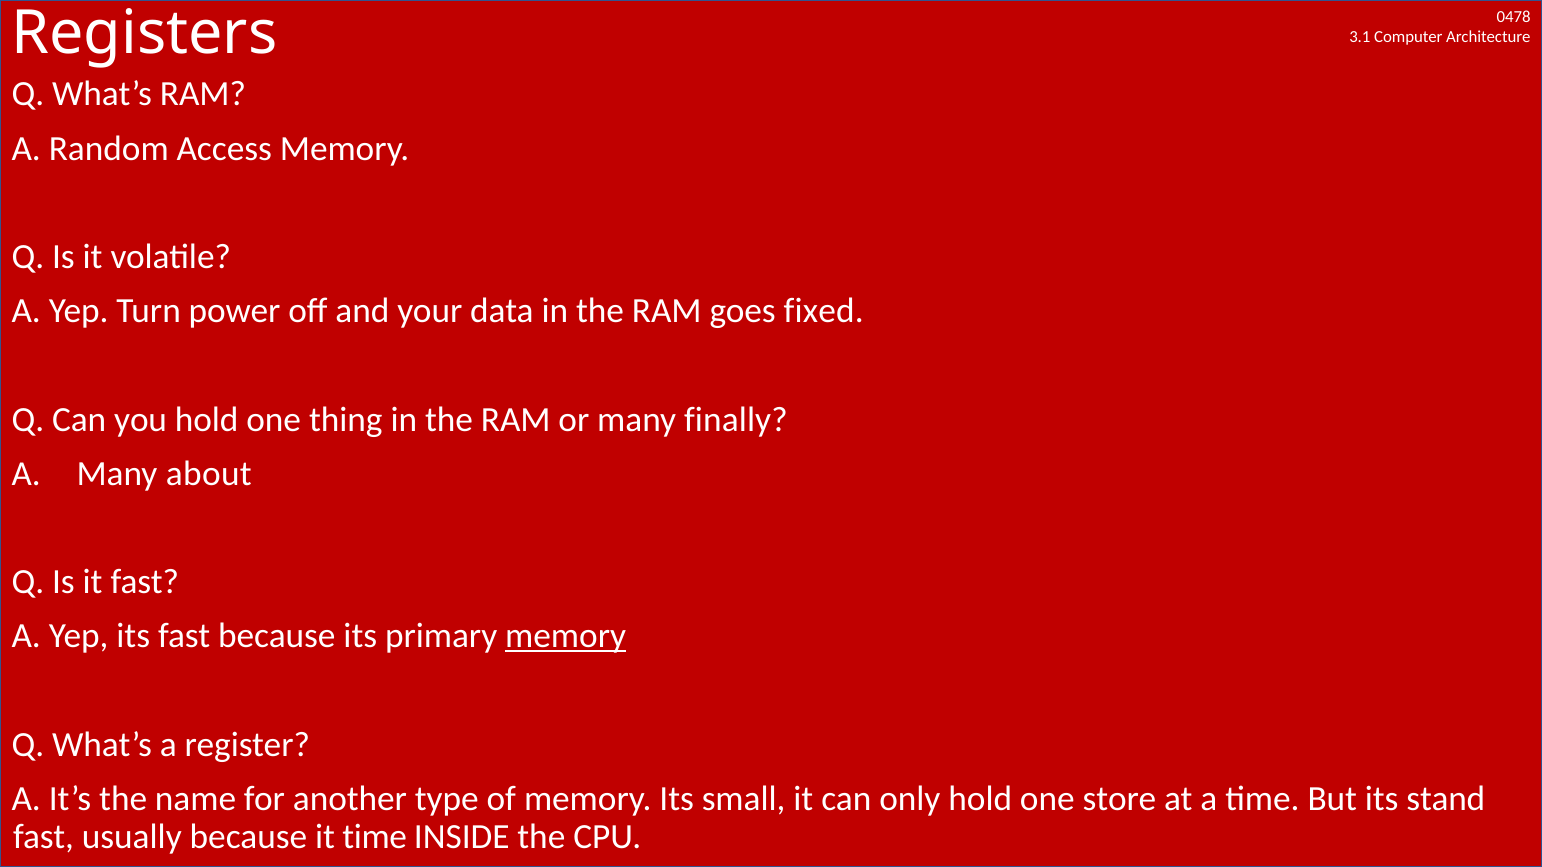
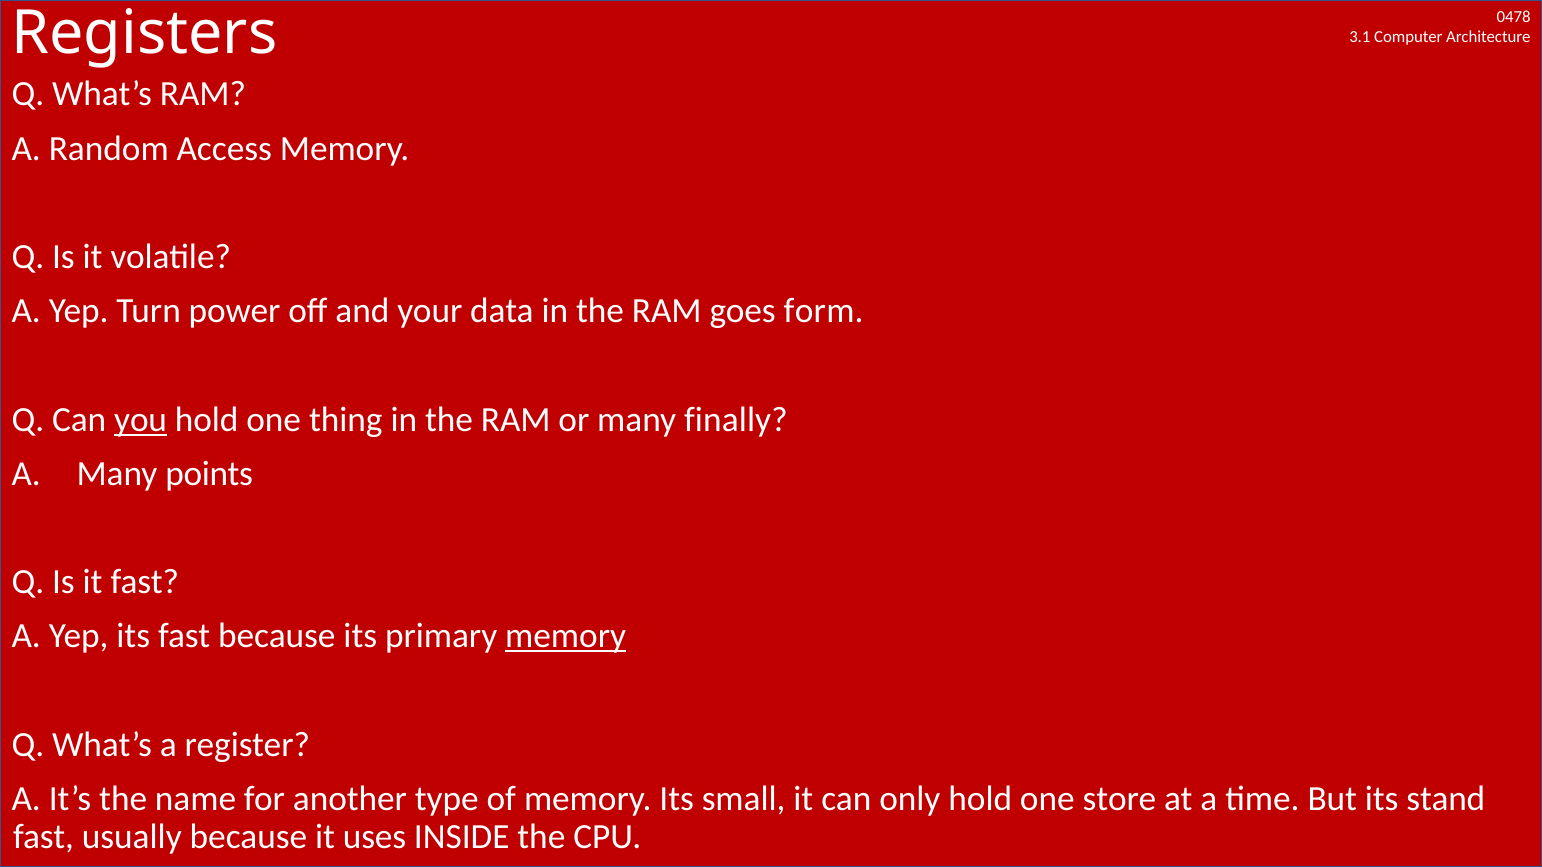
fixed: fixed -> form
you underline: none -> present
about: about -> points
it time: time -> uses
